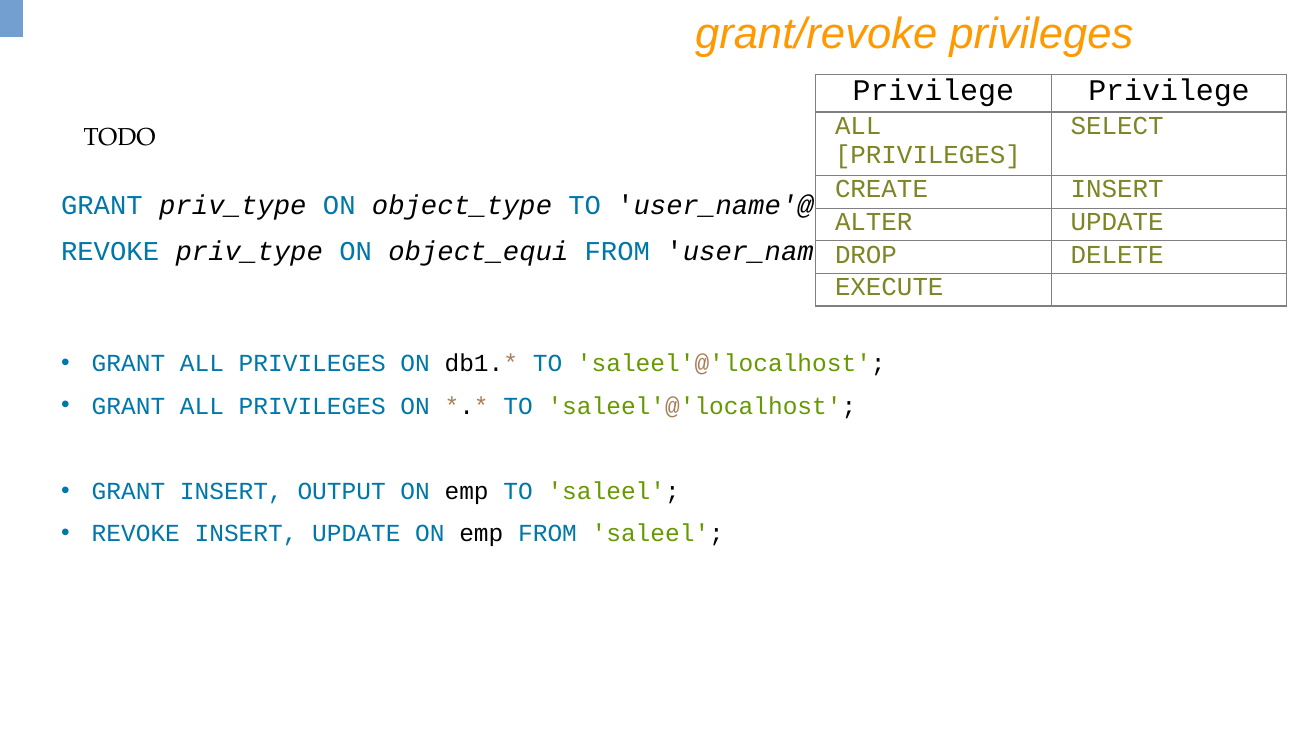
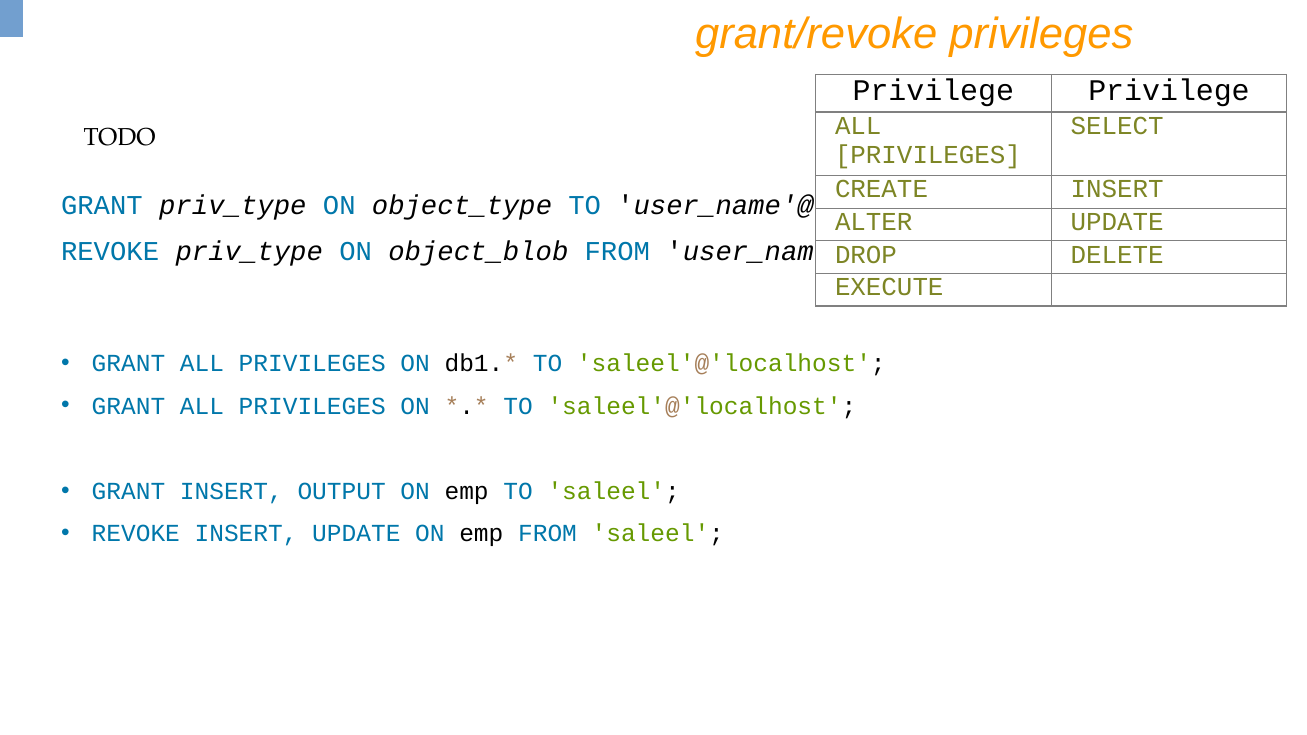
object_equi: object_equi -> object_blob
